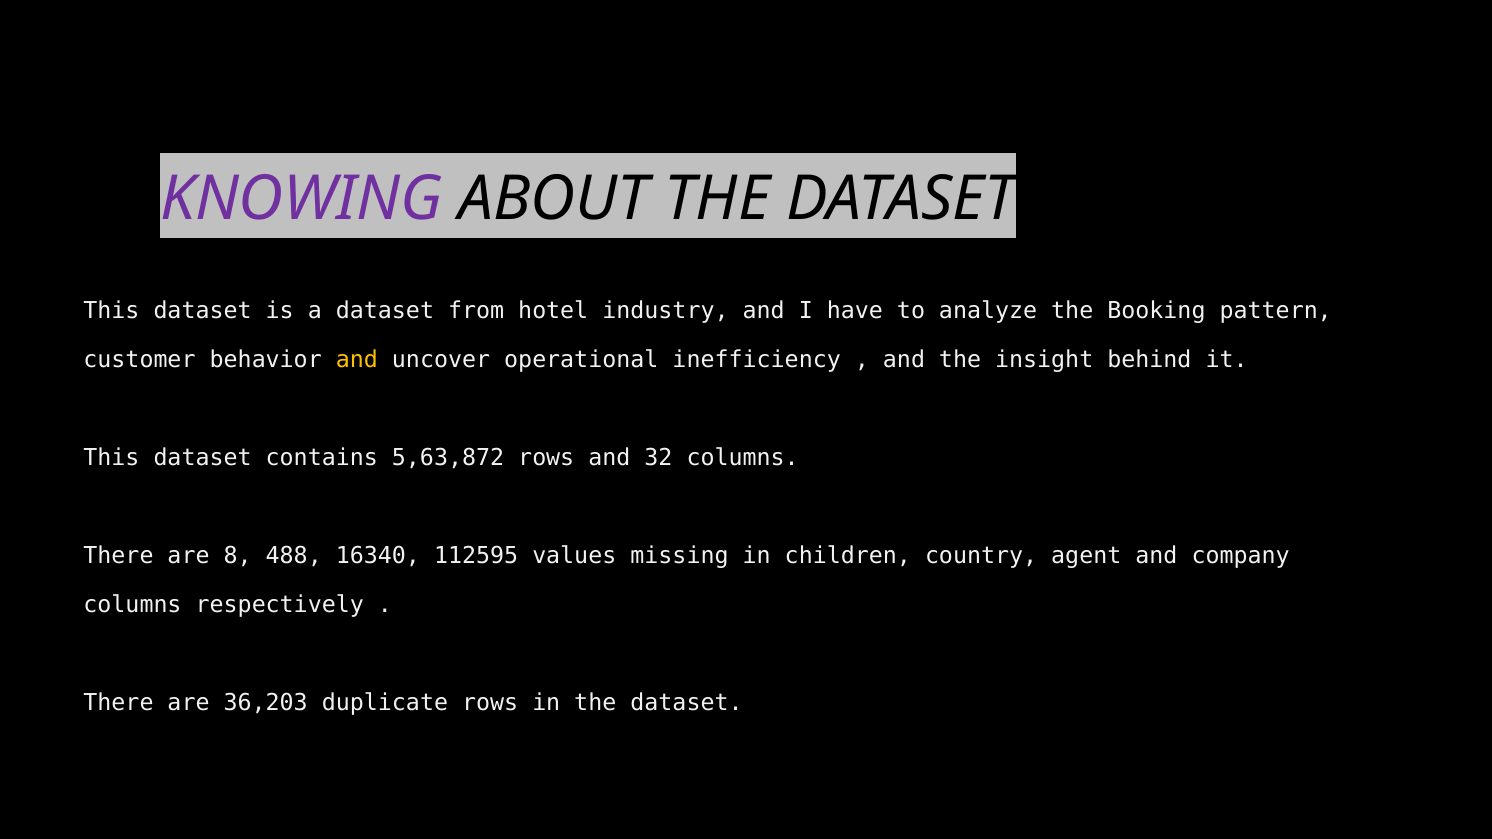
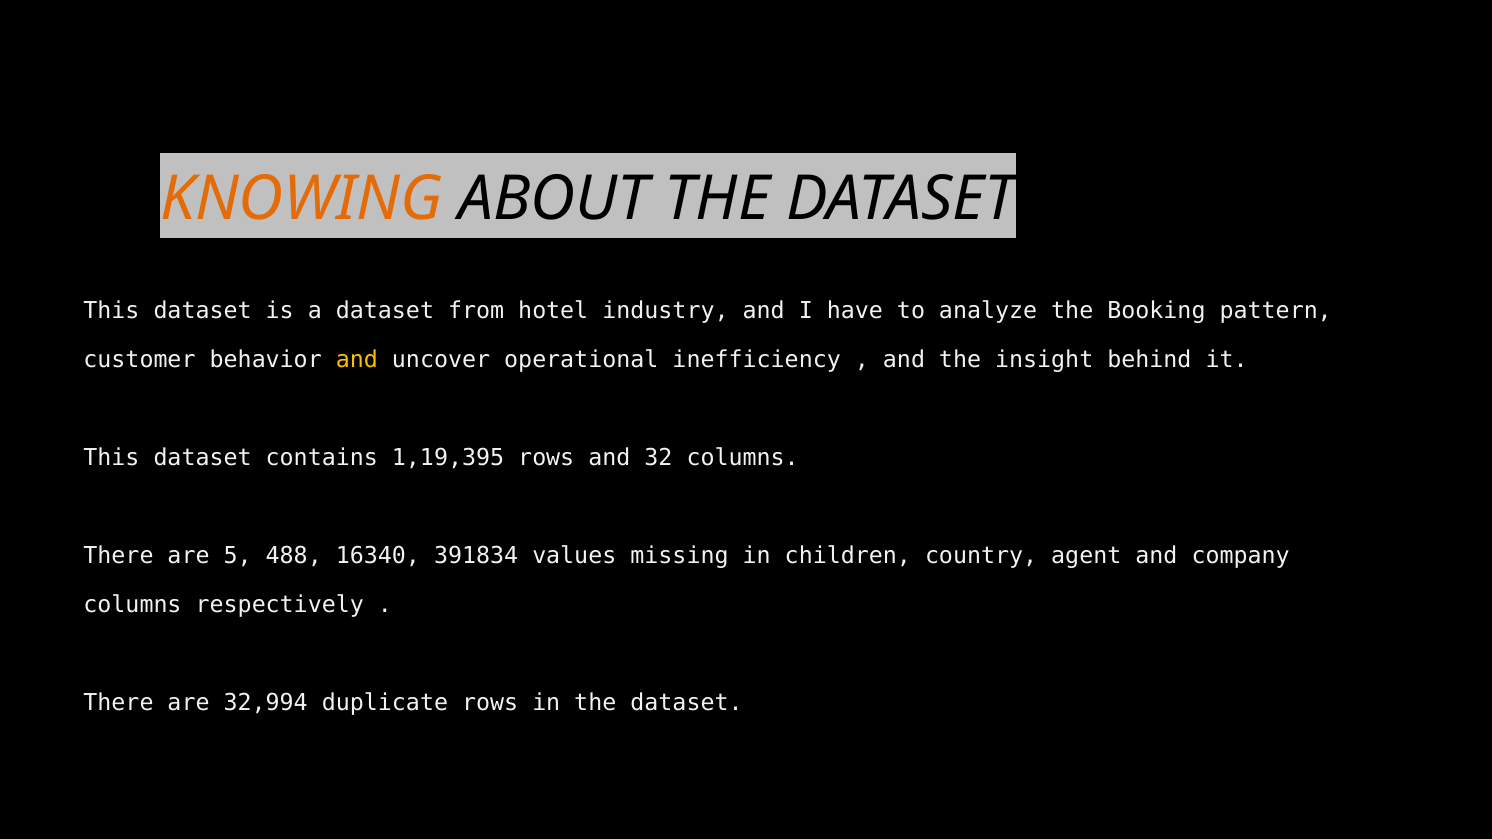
KNOWING colour: purple -> orange
5,63,872: 5,63,872 -> 1,19,395
8: 8 -> 5
112595: 112595 -> 391834
36,203: 36,203 -> 32,994
